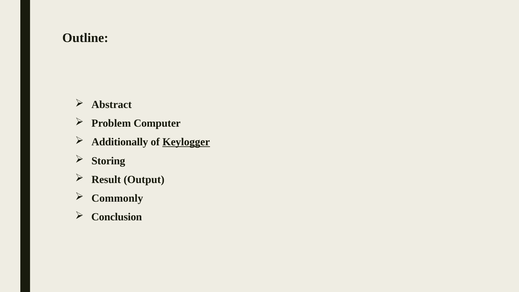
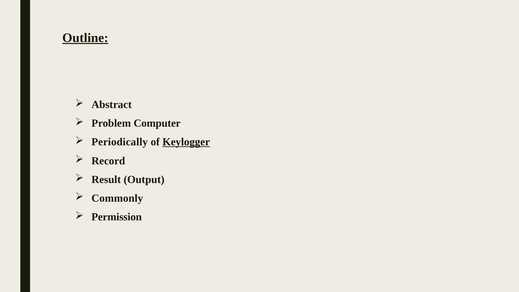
Outline underline: none -> present
Additionally: Additionally -> Periodically
Storing: Storing -> Record
Conclusion: Conclusion -> Permission
